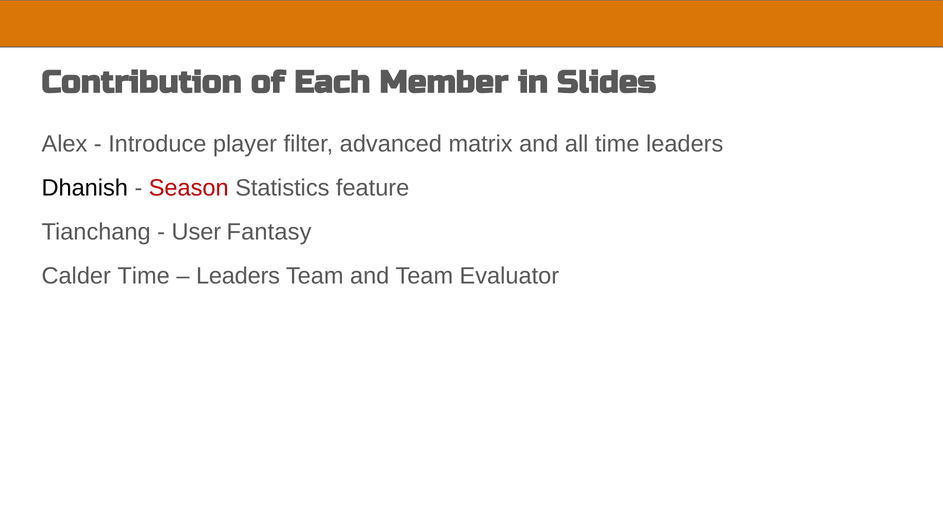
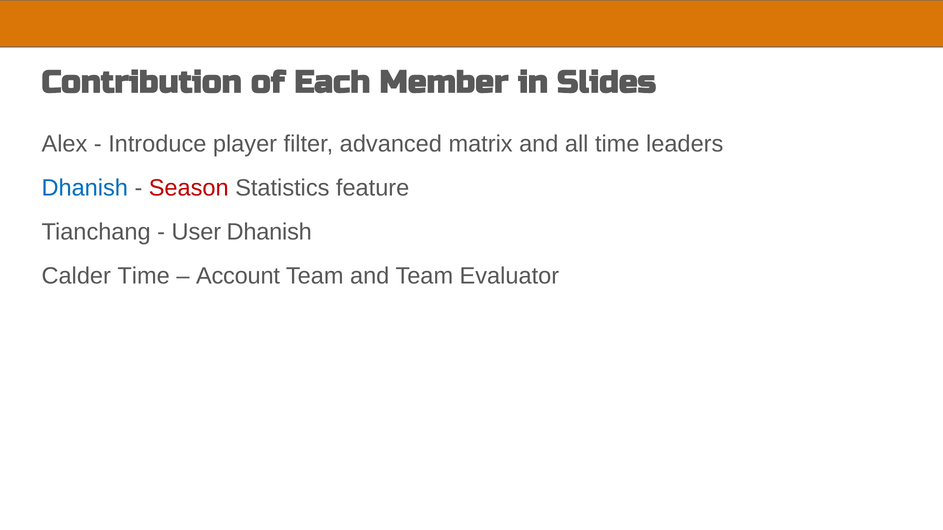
Dhanish at (85, 188) colour: black -> blue
User Fantasy: Fantasy -> Dhanish
Leaders at (238, 276): Leaders -> Account
